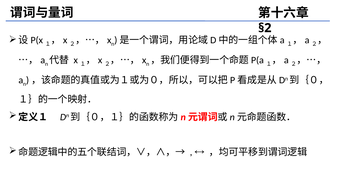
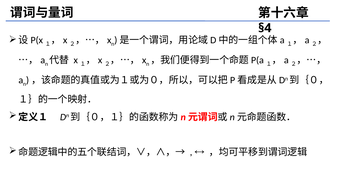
§2: §2 -> §4
